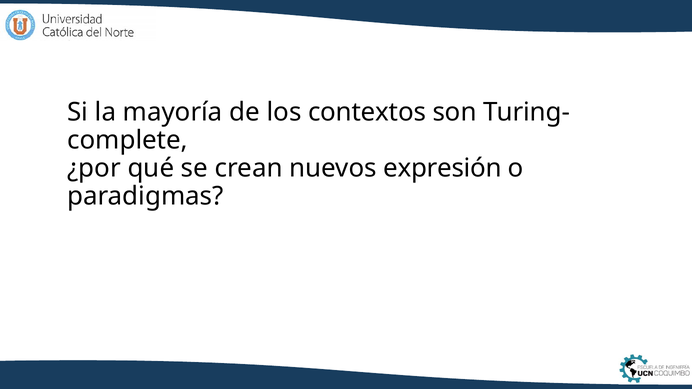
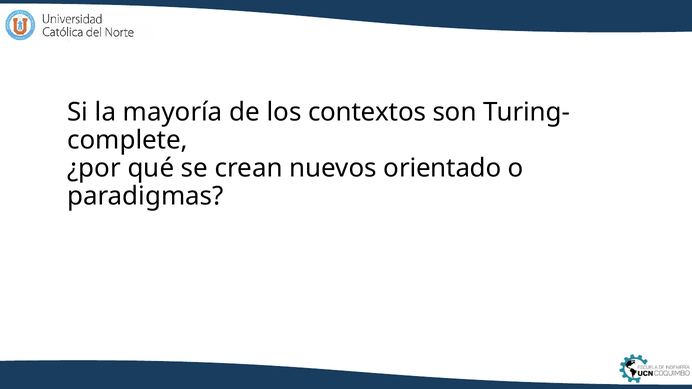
expresión: expresión -> orientado
